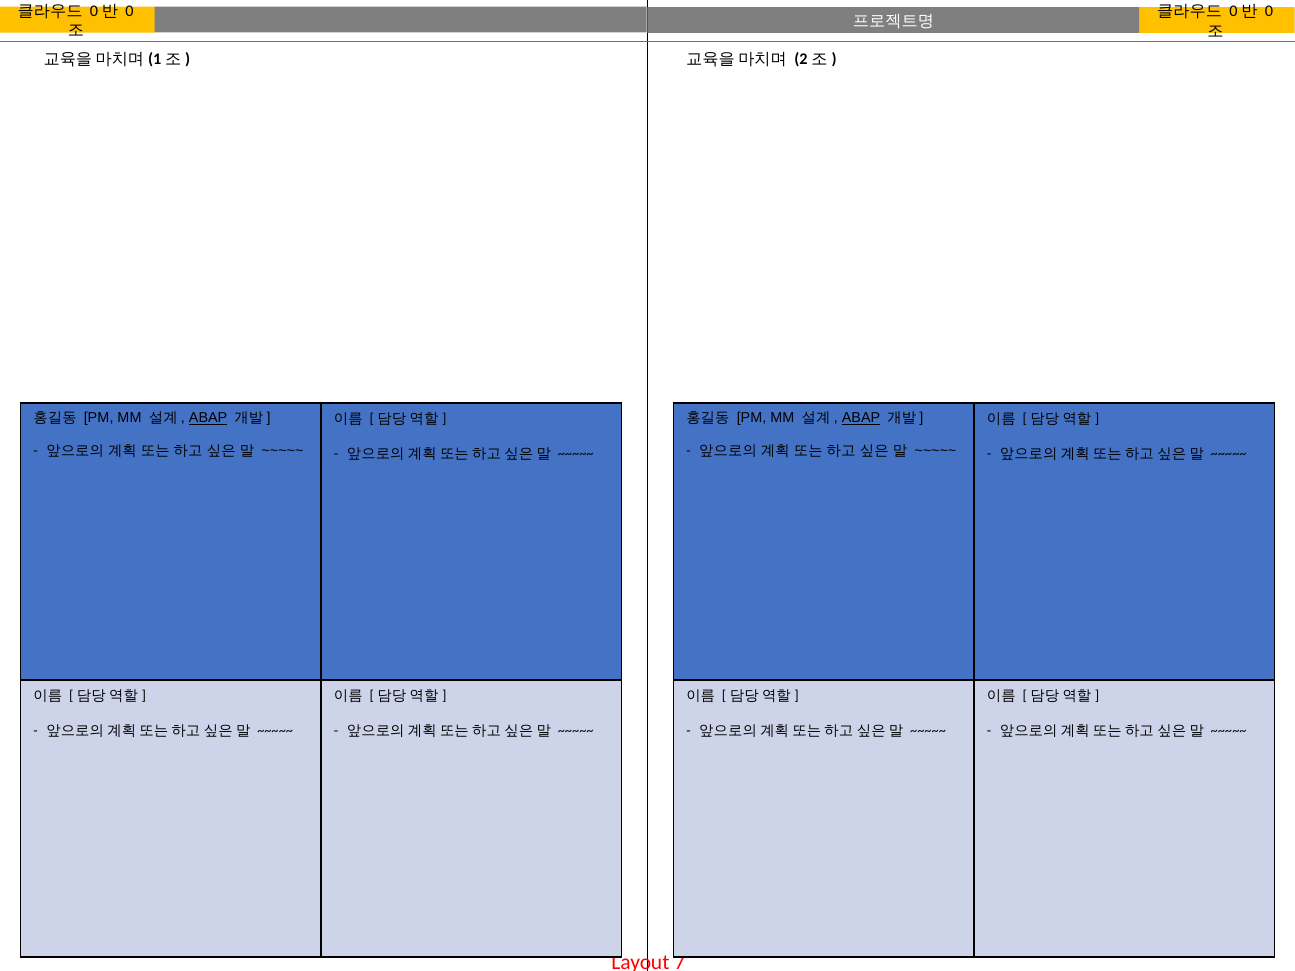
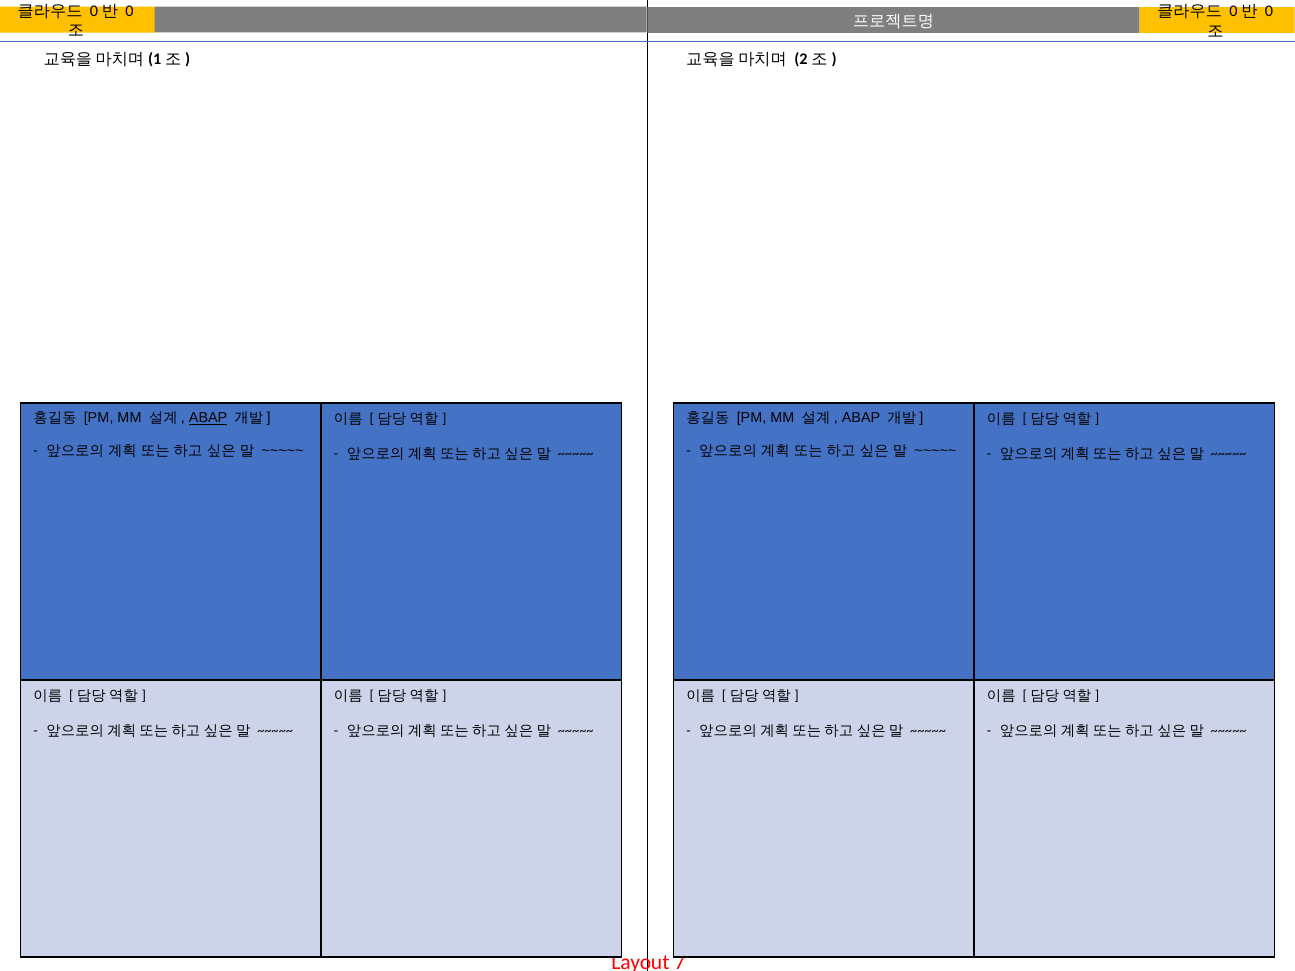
ABAP at (861, 418) underline: present -> none
